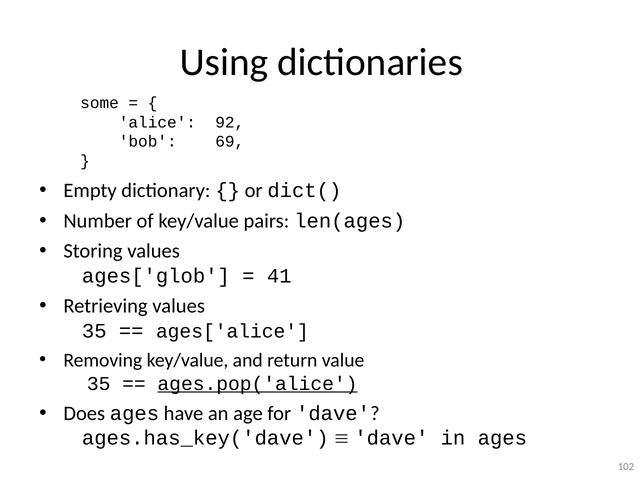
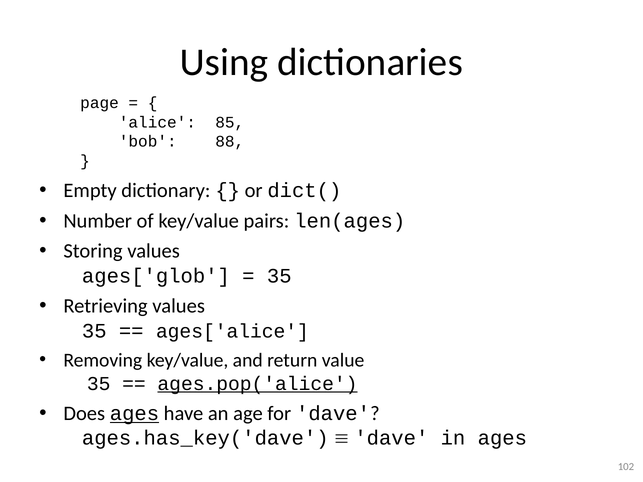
some: some -> page
92: 92 -> 85
69: 69 -> 88
41 at (279, 276): 41 -> 35
ages at (134, 414) underline: none -> present
